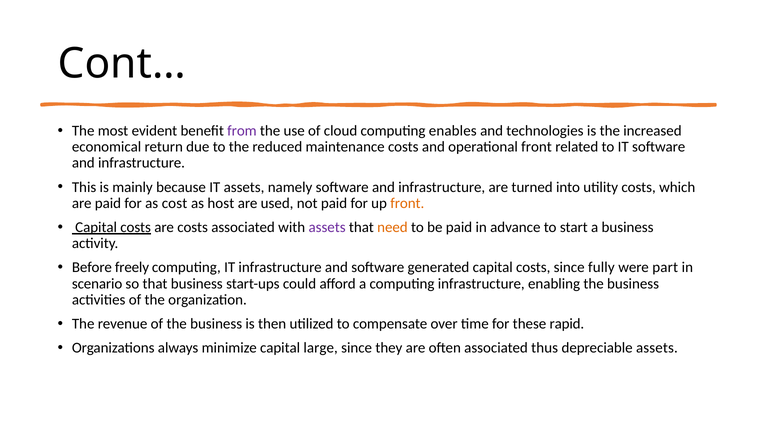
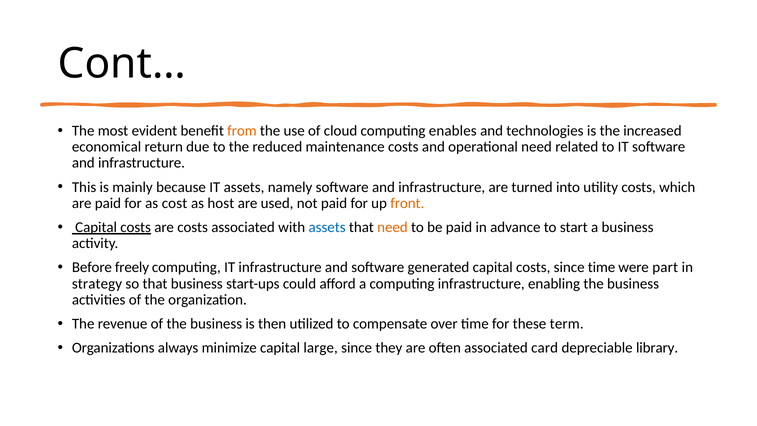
from colour: purple -> orange
operational front: front -> need
assets at (327, 227) colour: purple -> blue
since fully: fully -> time
scenario: scenario -> strategy
rapid: rapid -> term
thus: thus -> card
depreciable assets: assets -> library
